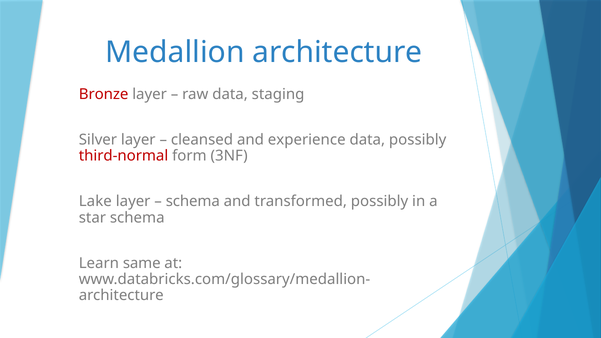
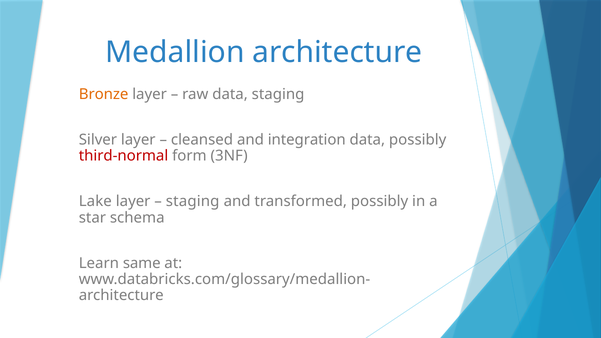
Bronze colour: red -> orange
experience: experience -> integration
schema at (193, 201): schema -> staging
